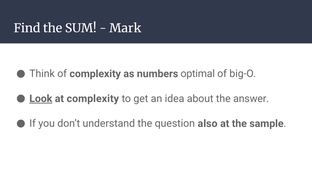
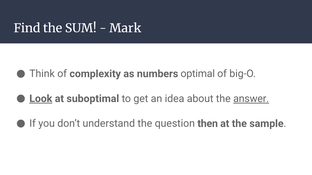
at complexity: complexity -> suboptimal
answer underline: none -> present
also: also -> then
